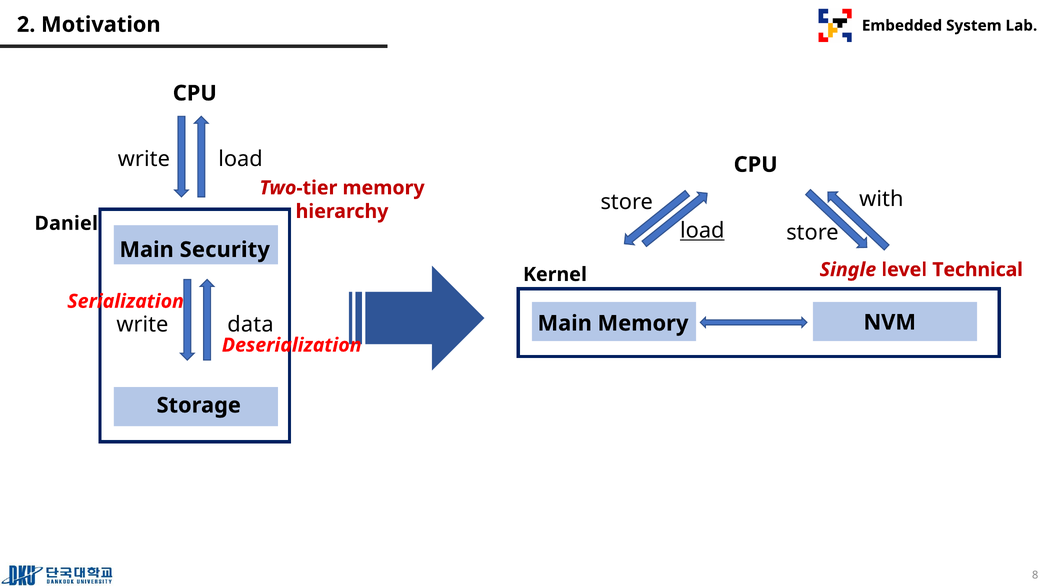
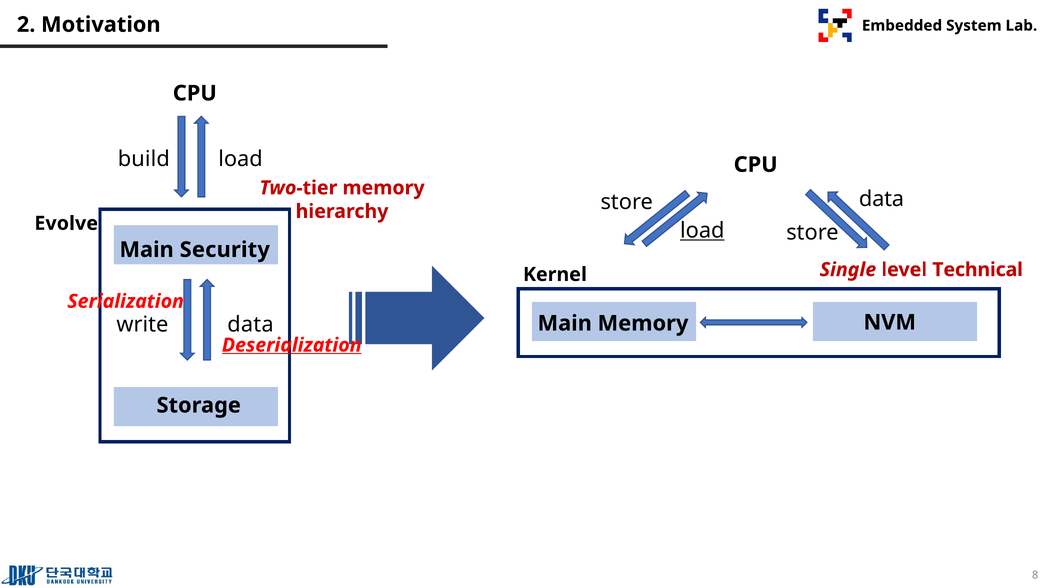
write at (144, 159): write -> build
store with: with -> data
Daniel: Daniel -> Evolve
Deserialization underline: none -> present
